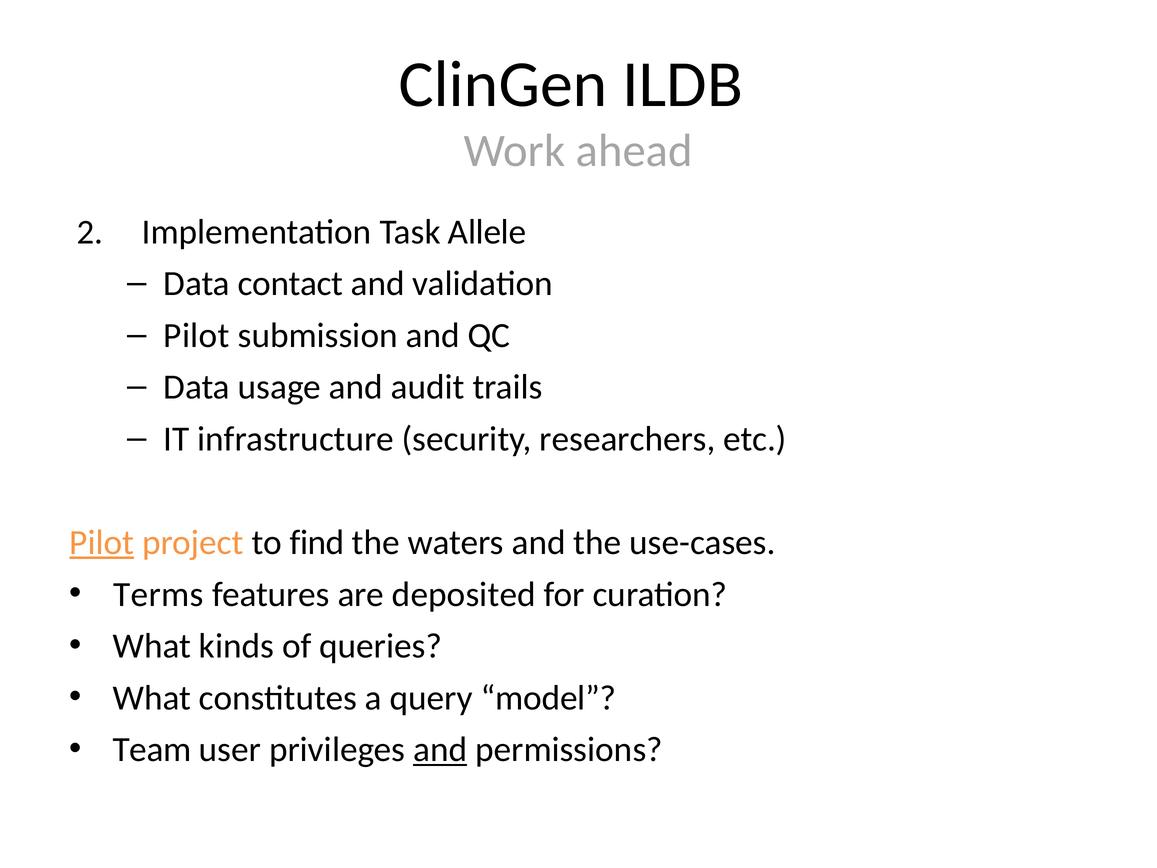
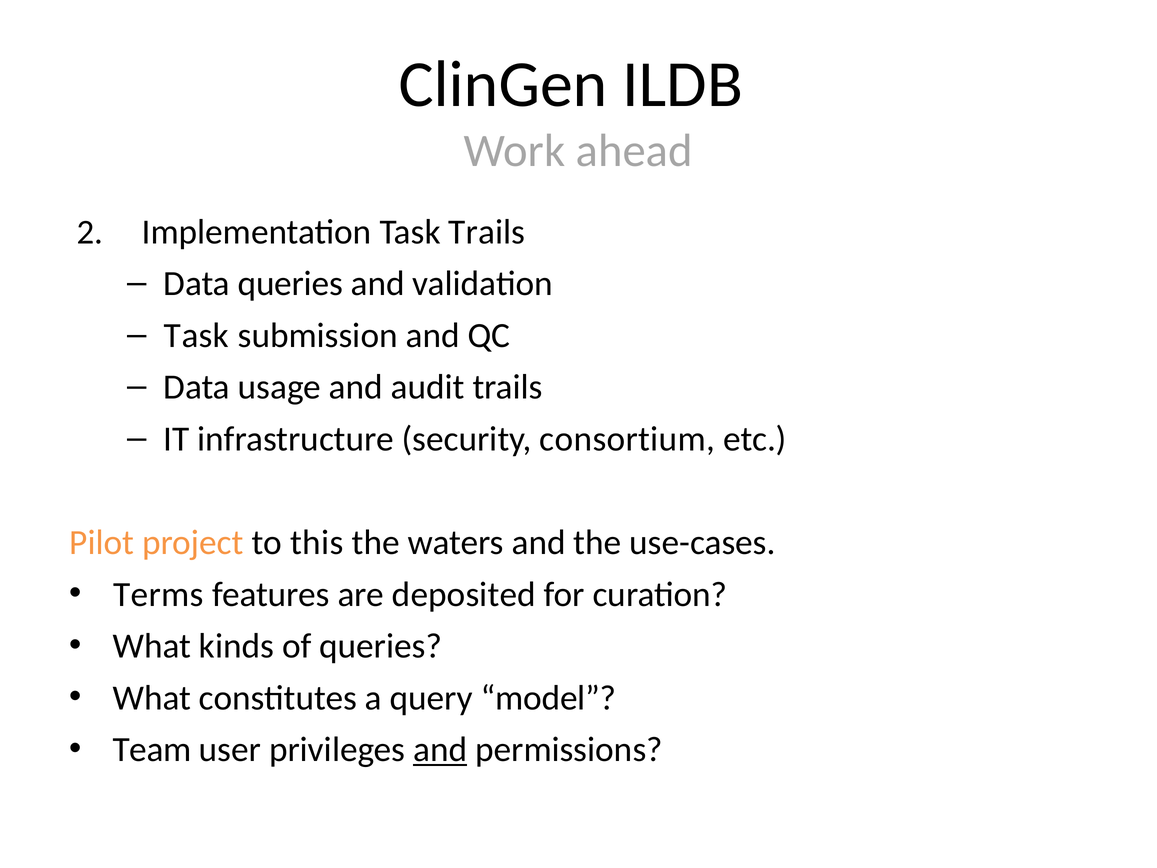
Task Allele: Allele -> Trails
Data contact: contact -> queries
Pilot at (197, 335): Pilot -> Task
researchers: researchers -> consortium
Pilot at (102, 542) underline: present -> none
find: find -> this
